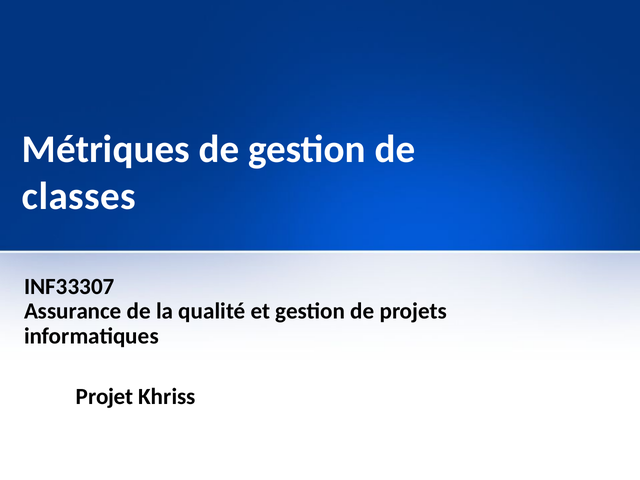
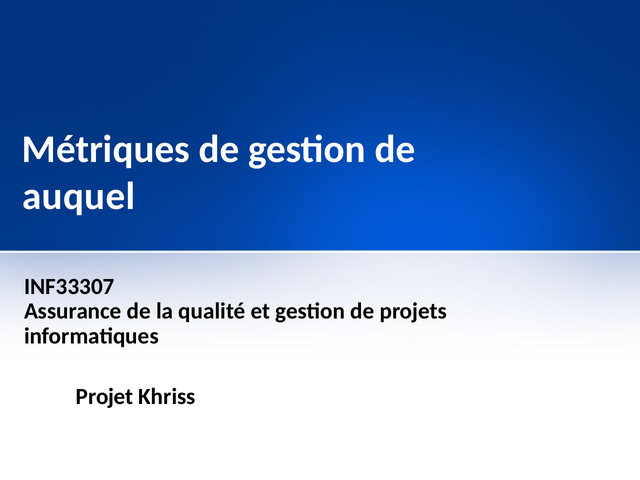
classes: classes -> auquel
